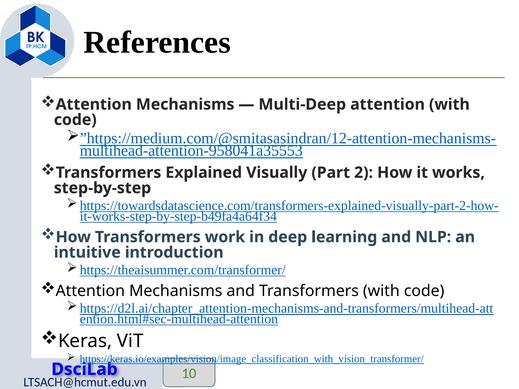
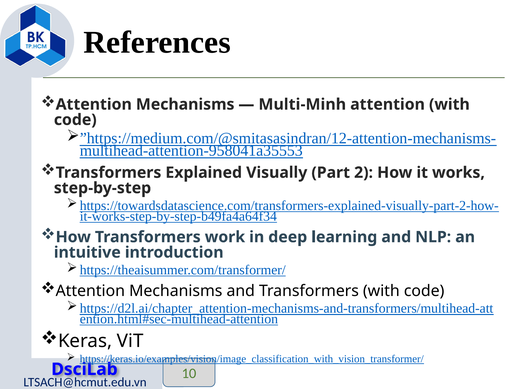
Multi-Deep: Multi-Deep -> Multi-Minh
